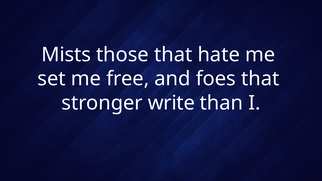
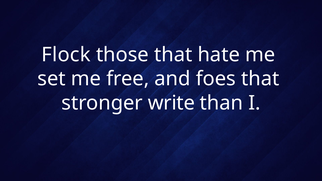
Mists: Mists -> Flock
